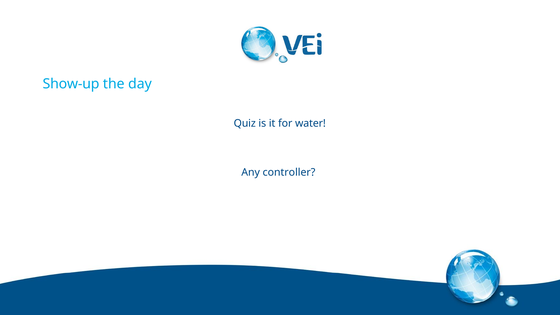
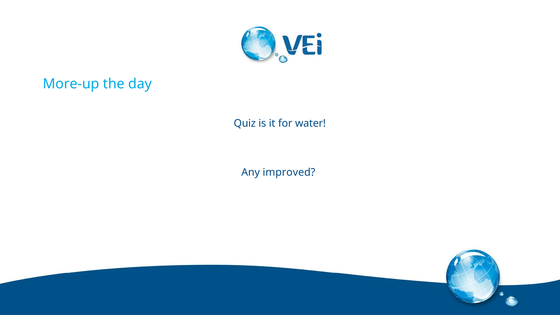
Show-up: Show-up -> More-up
controller: controller -> improved
